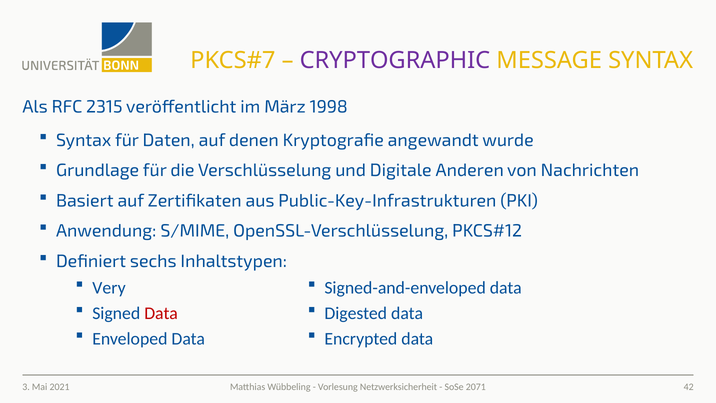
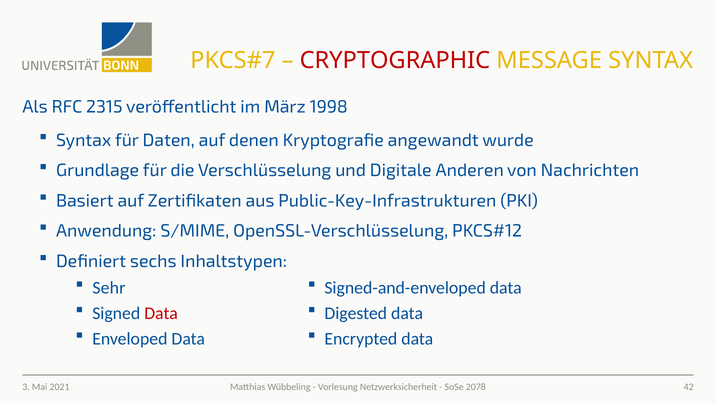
CRYPTOGRAPHIC colour: purple -> red
Very: Very -> Sehr
2071: 2071 -> 2078
